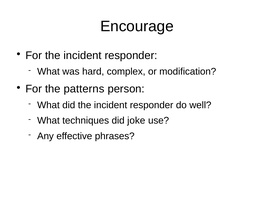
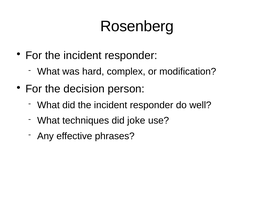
Encourage: Encourage -> Rosenberg
patterns: patterns -> decision
